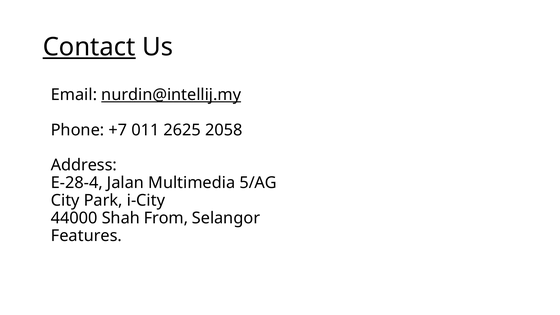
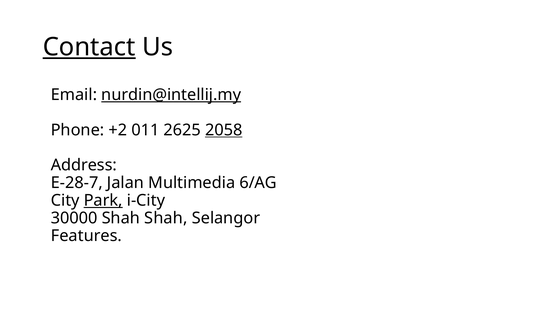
+7: +7 -> +2
2058 underline: none -> present
E-28-4: E-28-4 -> E-28-7
5/AG: 5/AG -> 6/AG
Park underline: none -> present
44000: 44000 -> 30000
Shah From: From -> Shah
